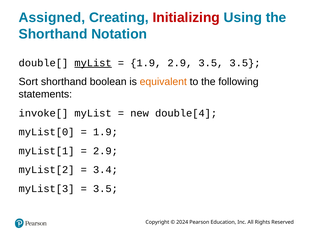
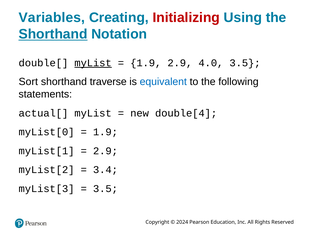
Assigned: Assigned -> Variables
Shorthand at (53, 34) underline: none -> present
2.9 3.5: 3.5 -> 4.0
boolean: boolean -> traverse
equivalent colour: orange -> blue
invoke[: invoke[ -> actual[
